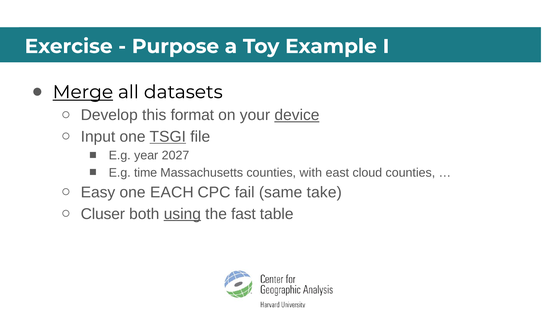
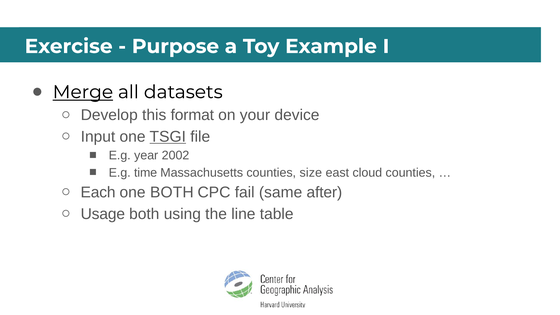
device underline: present -> none
2027: 2027 -> 2002
with: with -> size
Easy: Easy -> Each
one EACH: EACH -> BOTH
take: take -> after
Cluser: Cluser -> Usage
using underline: present -> none
fast: fast -> line
